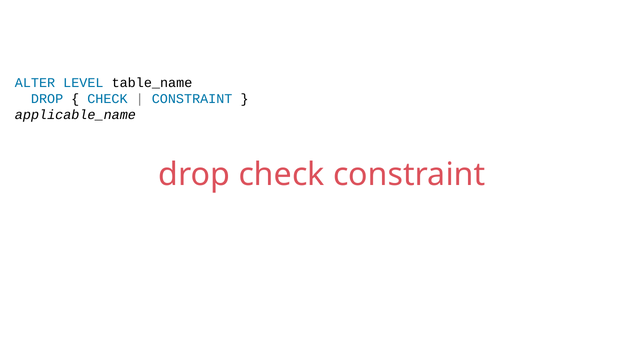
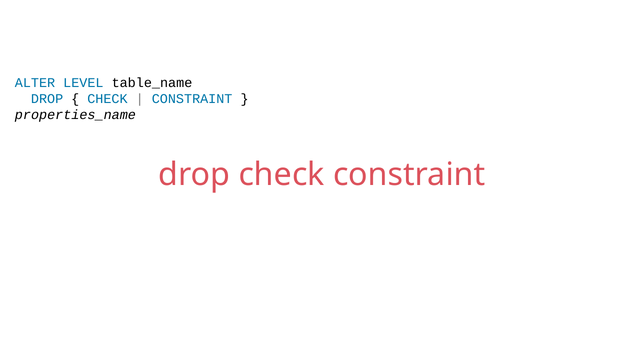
applicable_name: applicable_name -> properties_name
